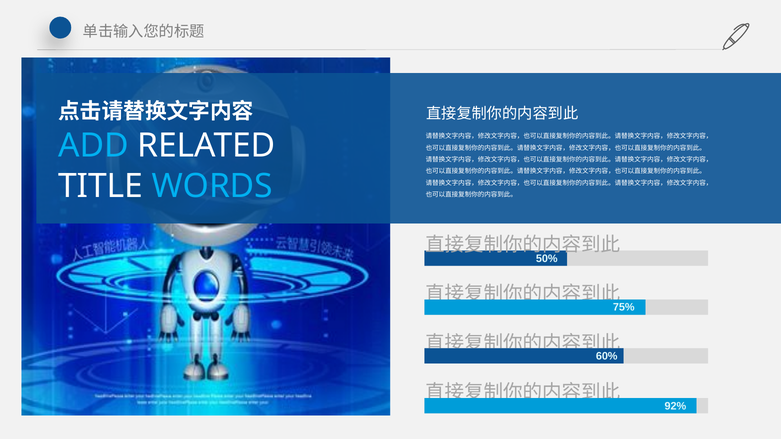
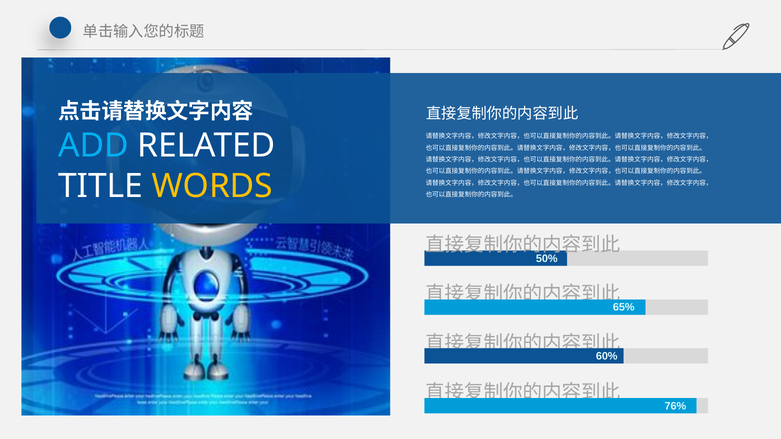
WORDS colour: light blue -> yellow
75%: 75% -> 65%
92%: 92% -> 76%
